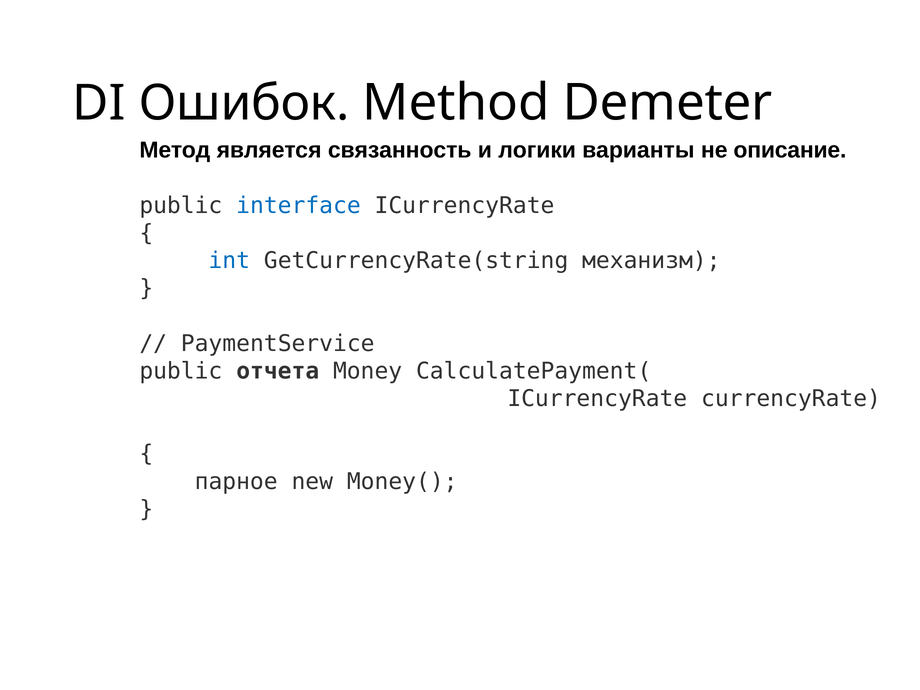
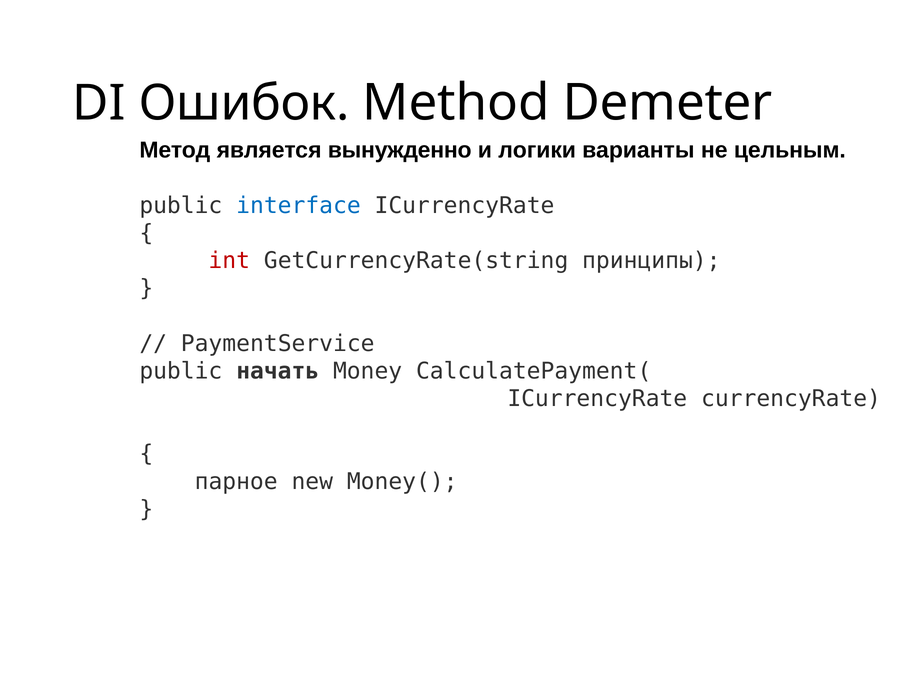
связанность: связанность -> вынужденно
описание: описание -> цельным
int colour: blue -> red
механизм: механизм -> принципы
отчета: отчета -> начать
